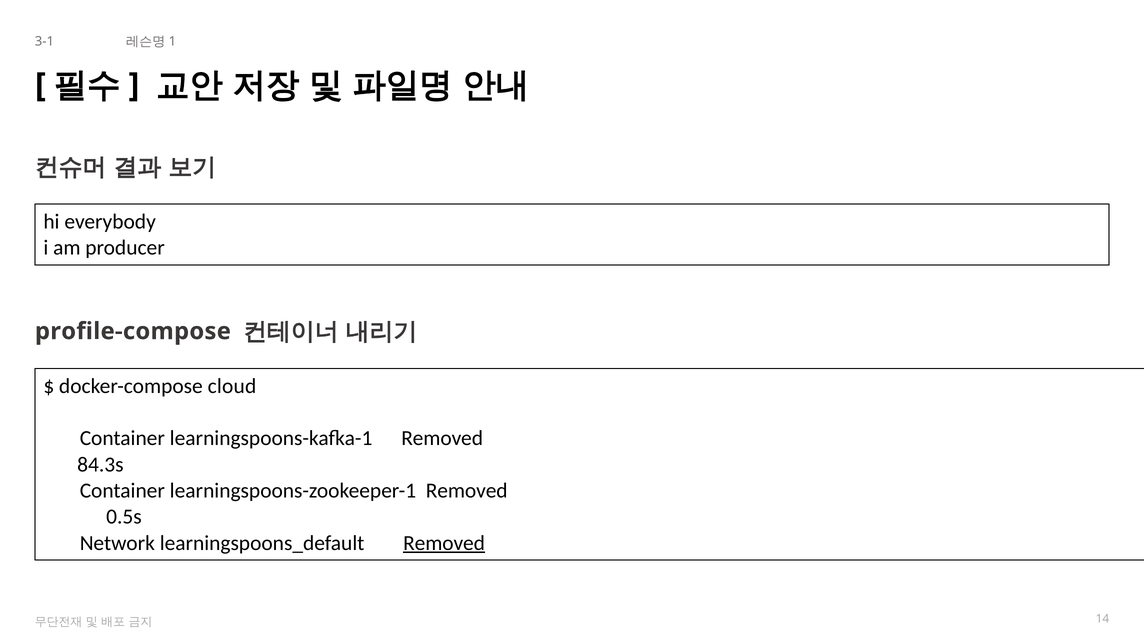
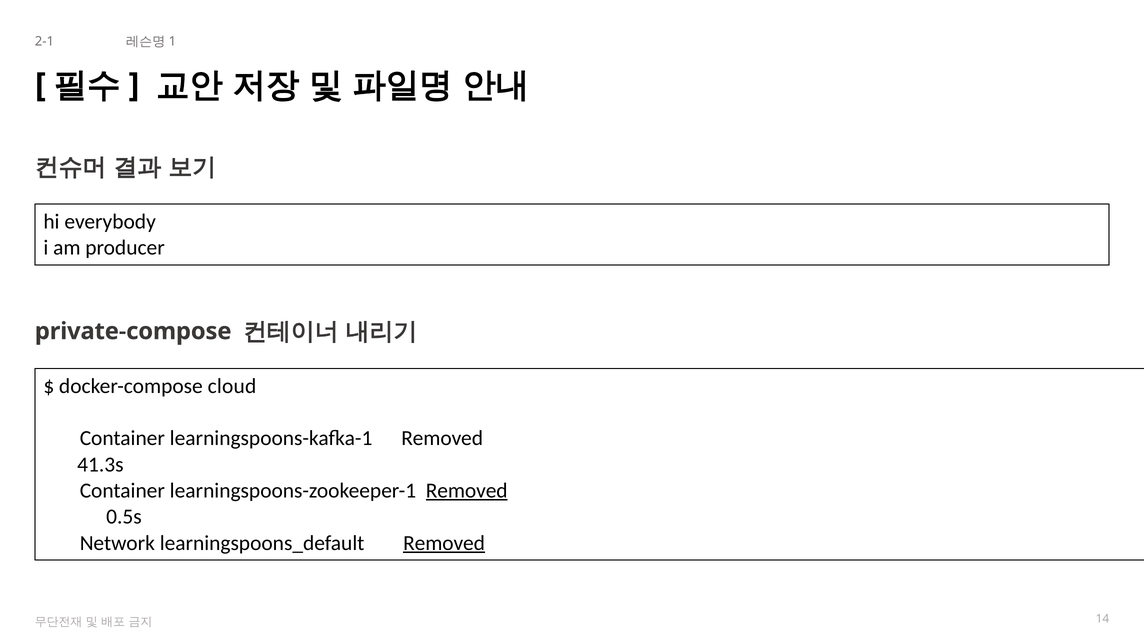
3-1: 3-1 -> 2-1
profile-compose: profile-compose -> private-compose
84.3s: 84.3s -> 41.3s
Removed at (467, 491) underline: none -> present
